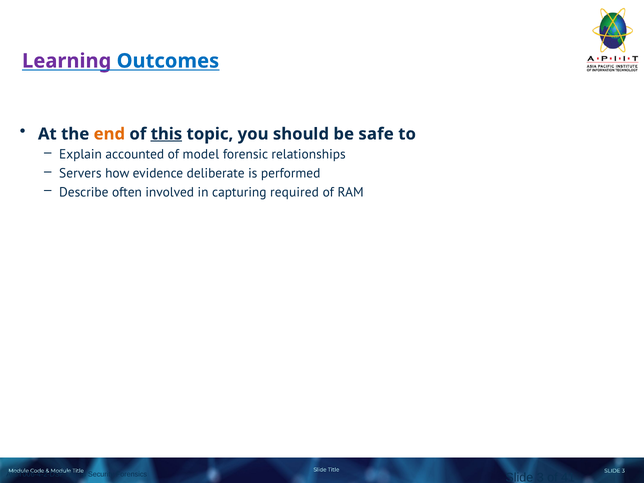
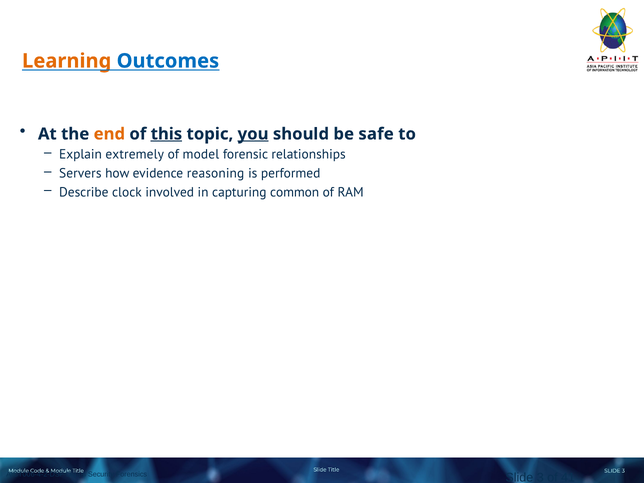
Learning colour: purple -> orange
you underline: none -> present
accounted: accounted -> extremely
deliberate: deliberate -> reasoning
often: often -> clock
required: required -> common
